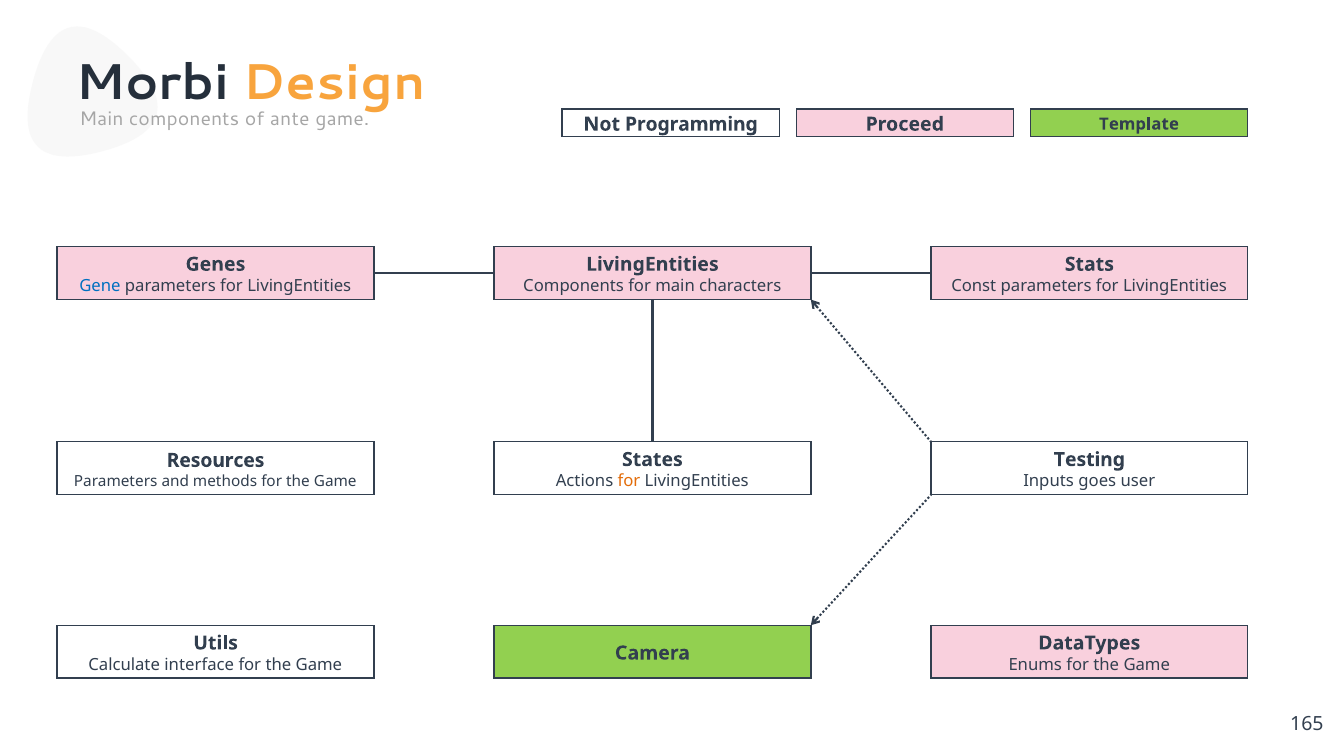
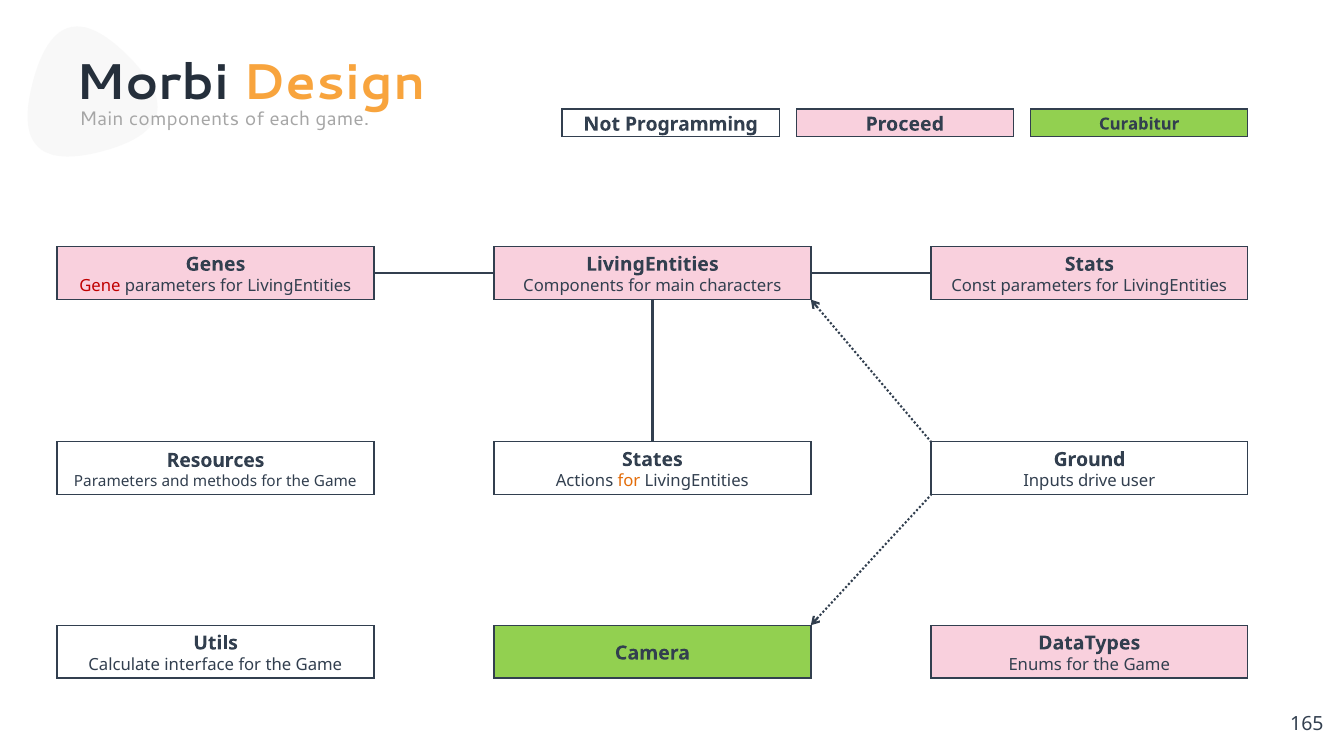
ante: ante -> each
Template: Template -> Curabitur
Gene colour: blue -> red
Testing: Testing -> Ground
goes: goes -> drive
